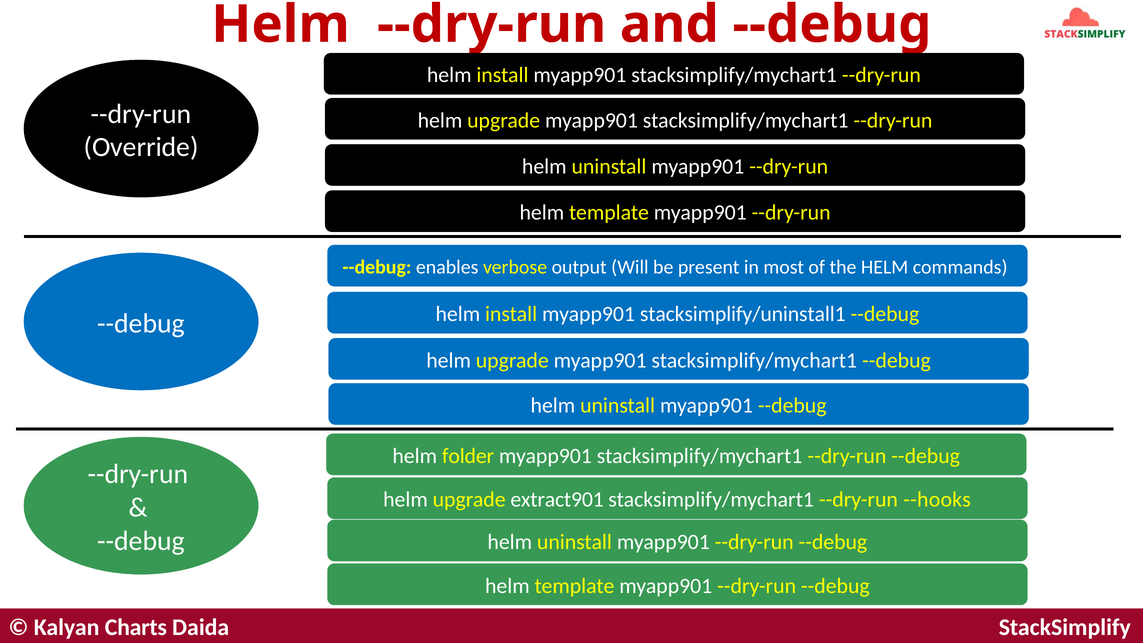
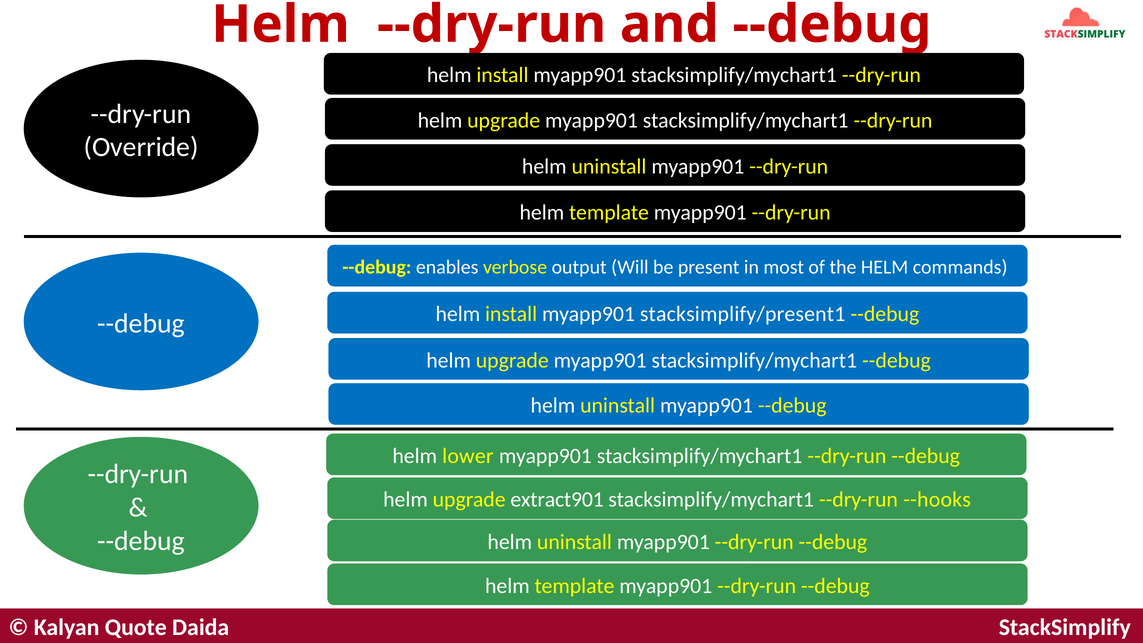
stacksimplify/uninstall1: stacksimplify/uninstall1 -> stacksimplify/present1
folder: folder -> lower
Charts: Charts -> Quote
